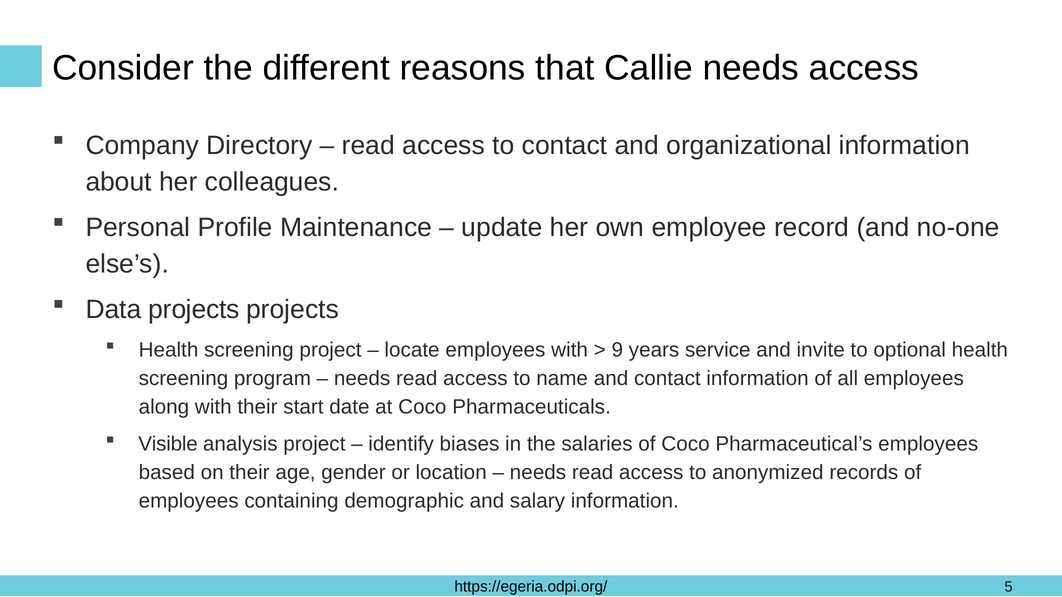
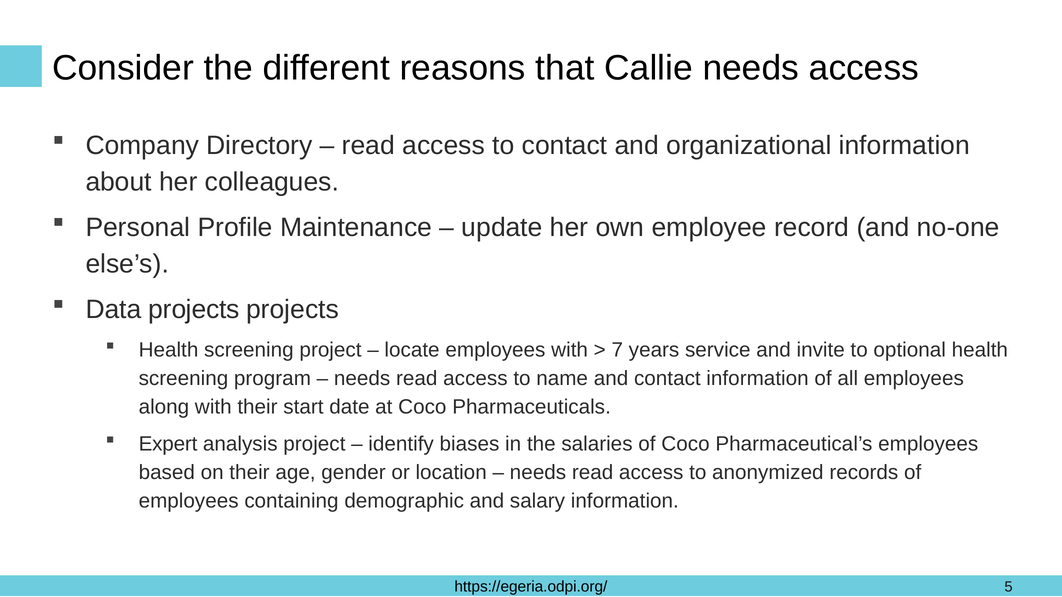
9: 9 -> 7
Visible: Visible -> Expert
